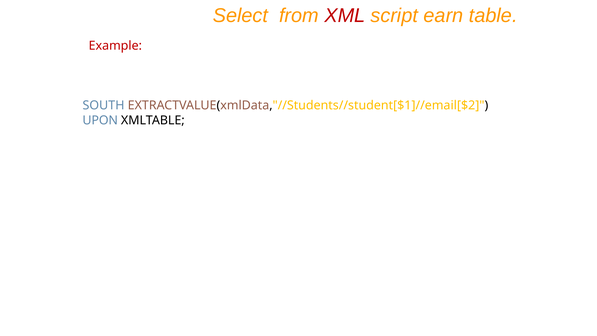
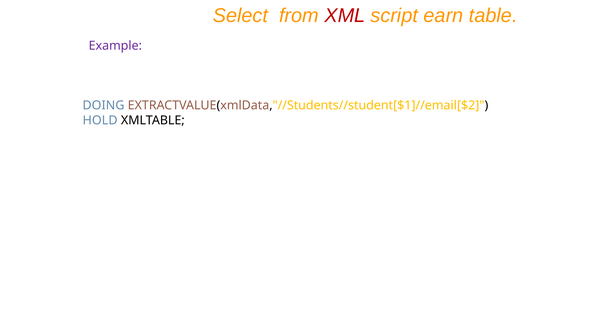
Example colour: red -> purple
SOUTH: SOUTH -> DOING
UPON: UPON -> HOLD
